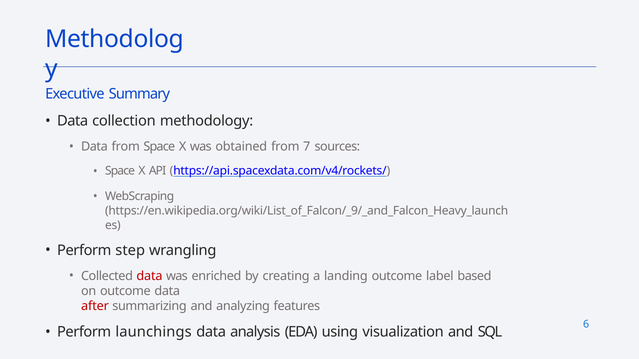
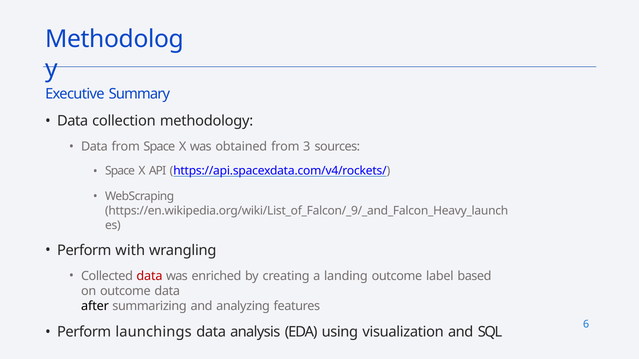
7: 7 -> 3
step: step -> with
after colour: red -> black
